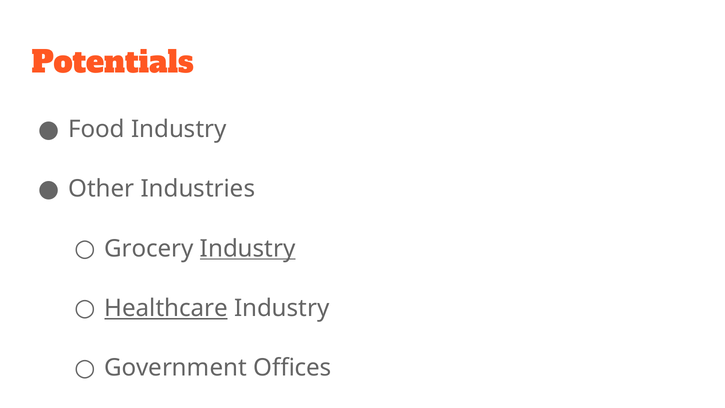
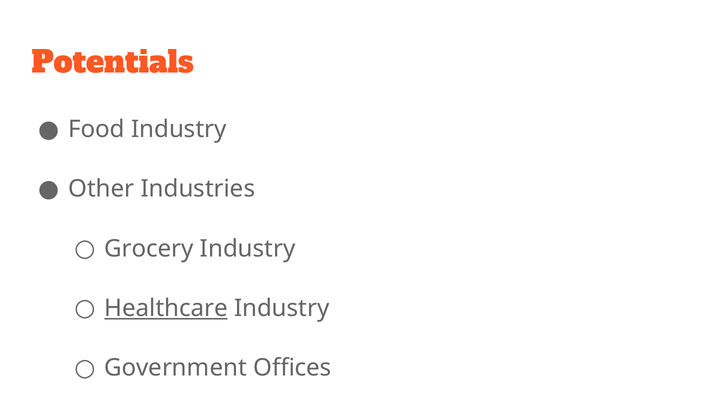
Industry at (248, 249) underline: present -> none
